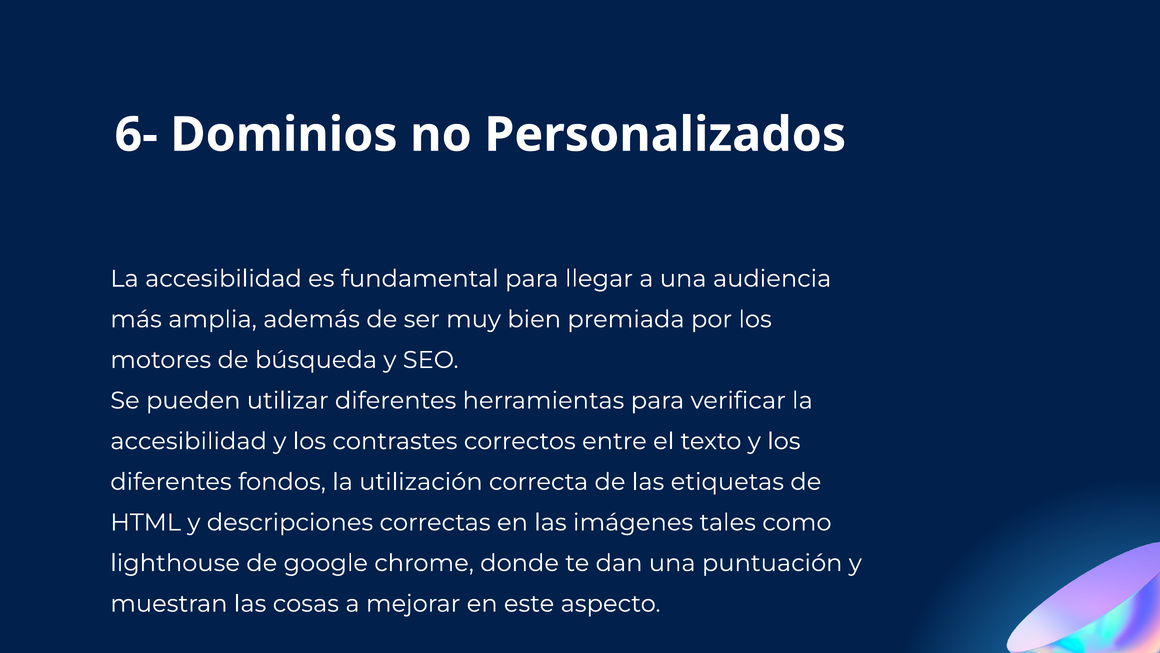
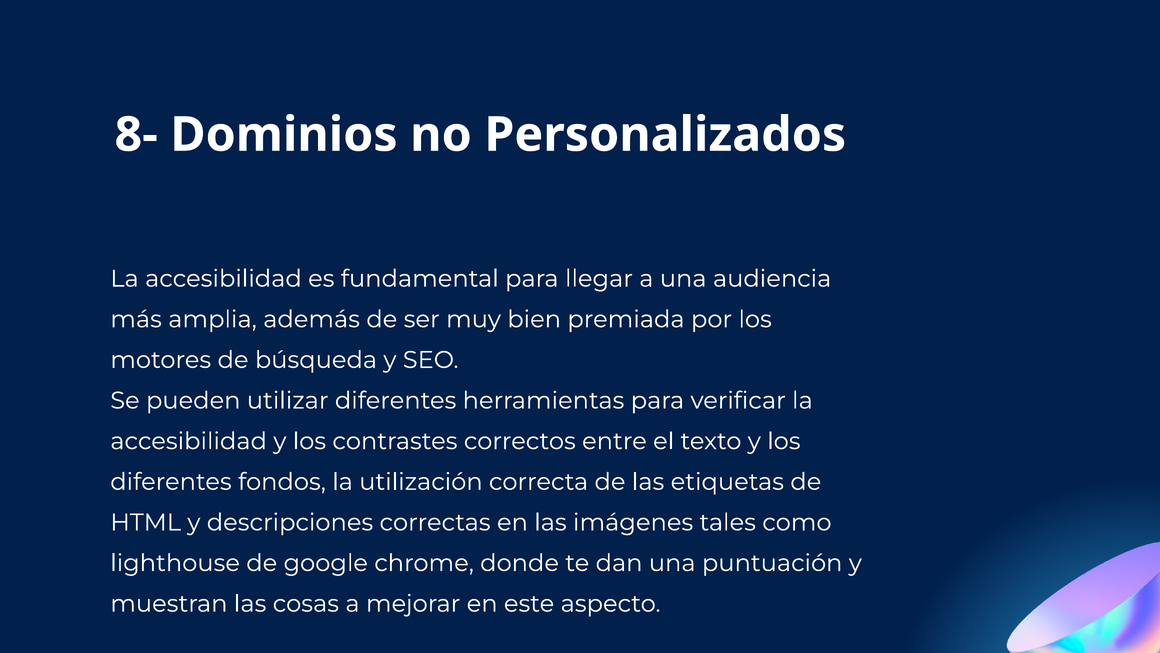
6-: 6- -> 8-
